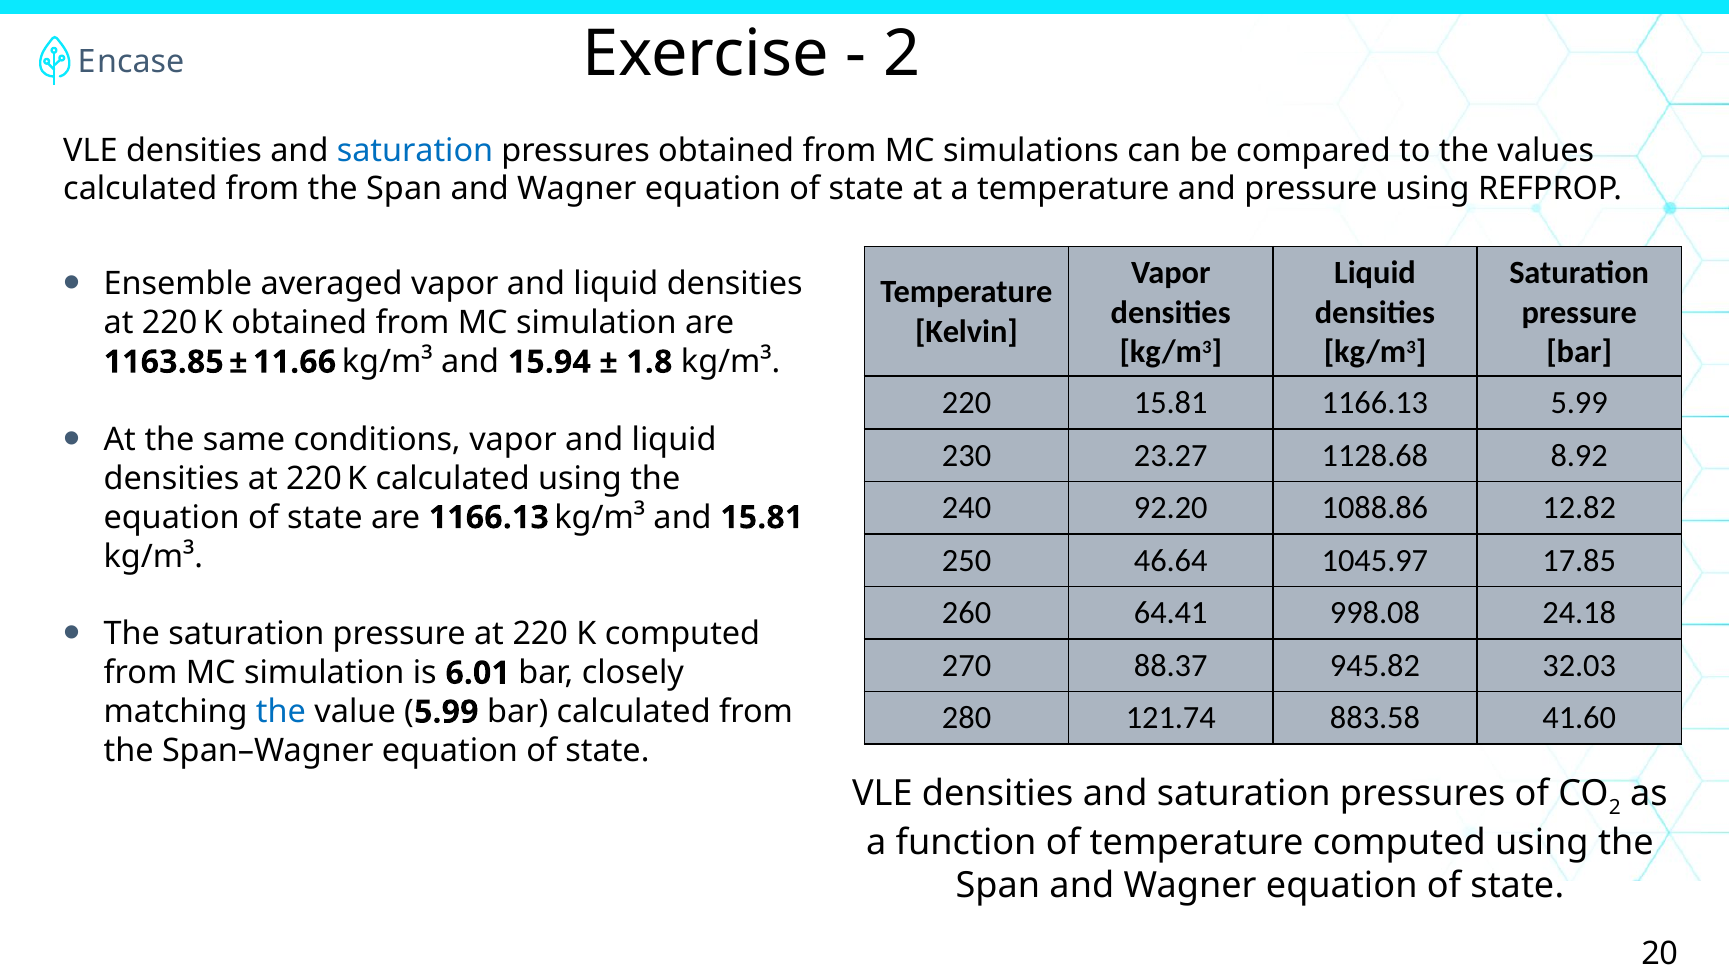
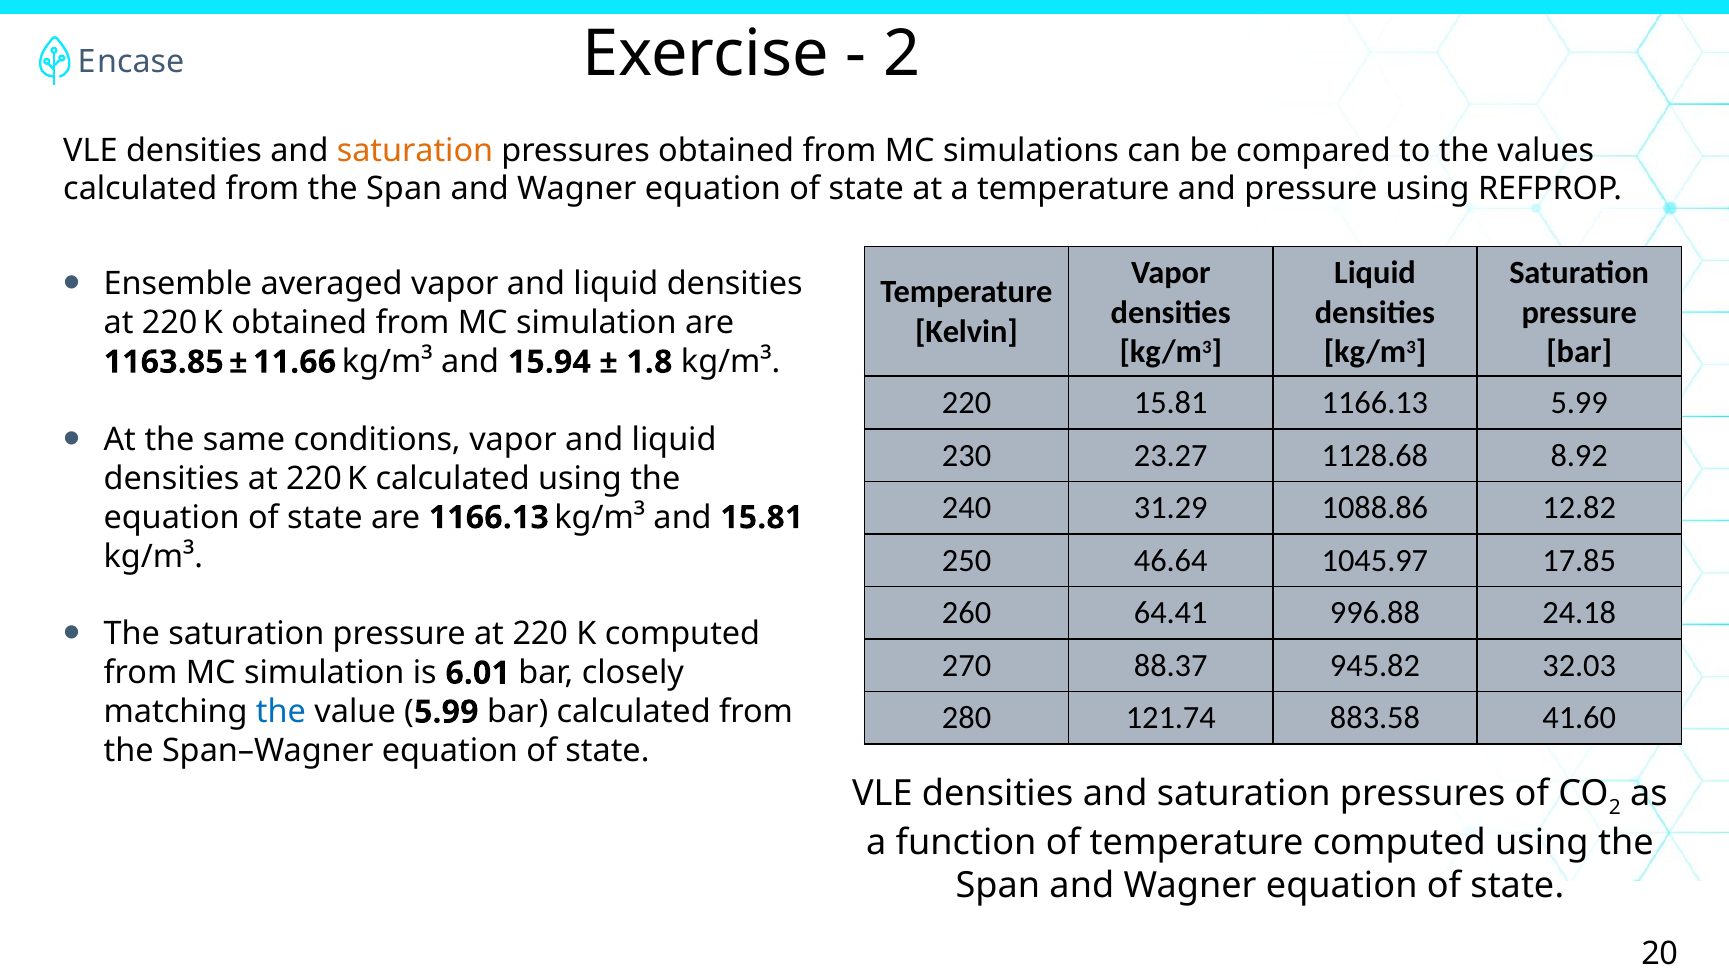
saturation at (415, 150) colour: blue -> orange
92.20: 92.20 -> 31.29
998.08: 998.08 -> 996.88
